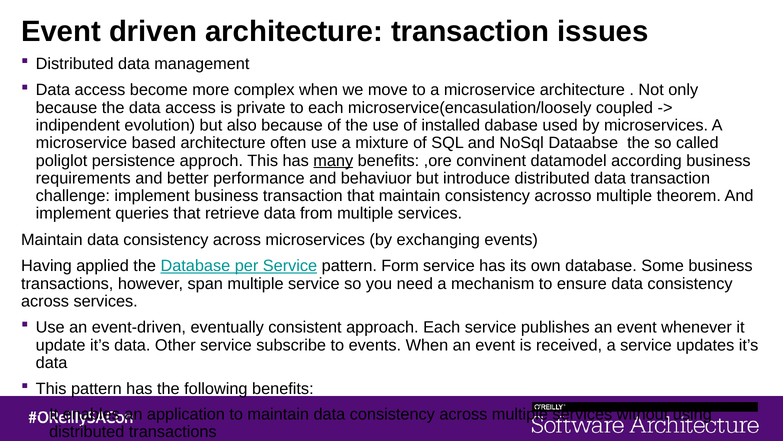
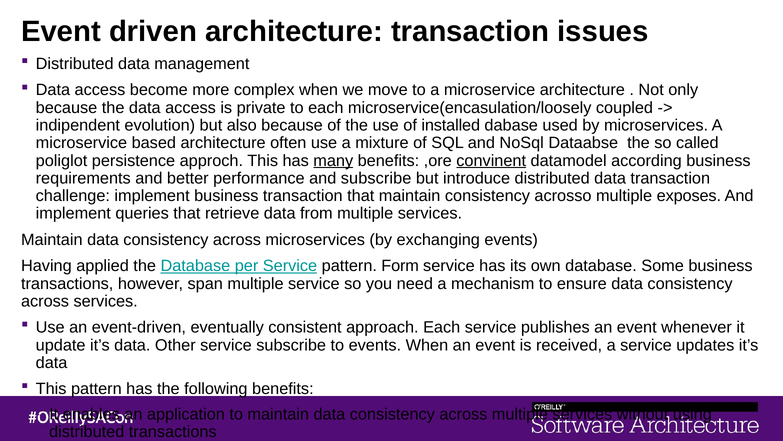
convinent underline: none -> present
and behaviuor: behaviuor -> subscribe
theorem: theorem -> exposes
